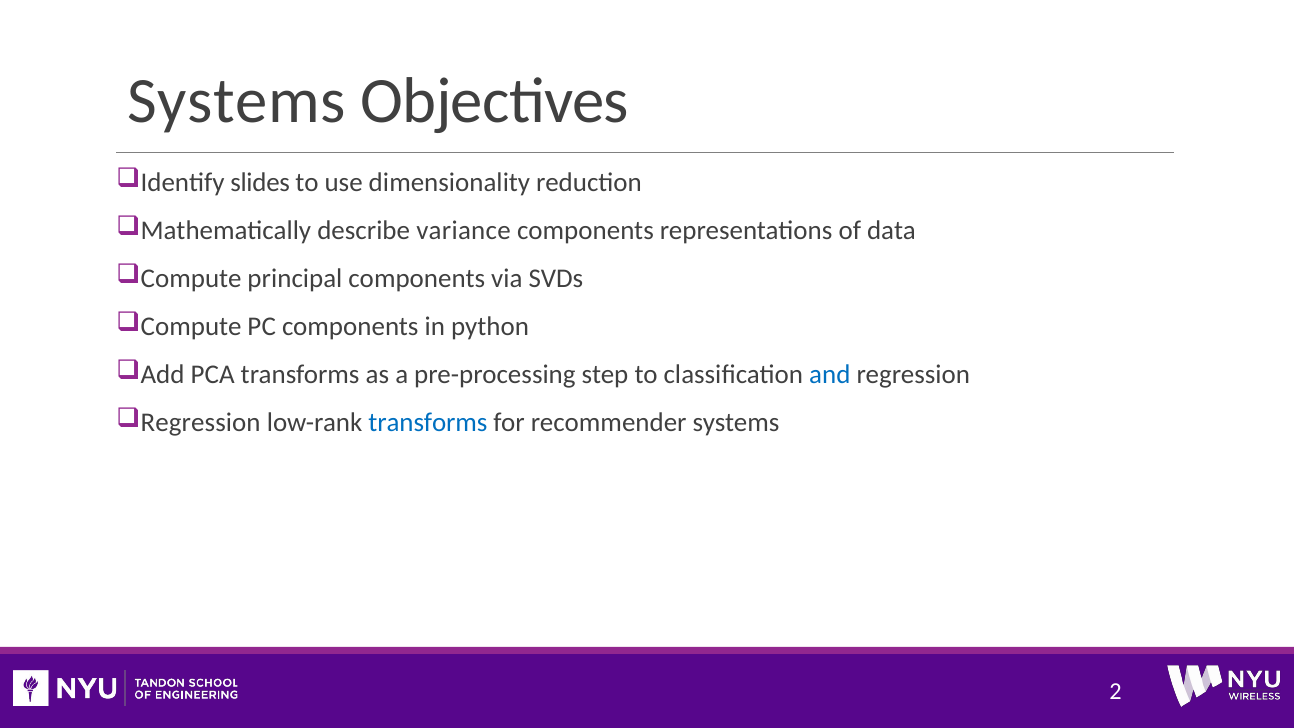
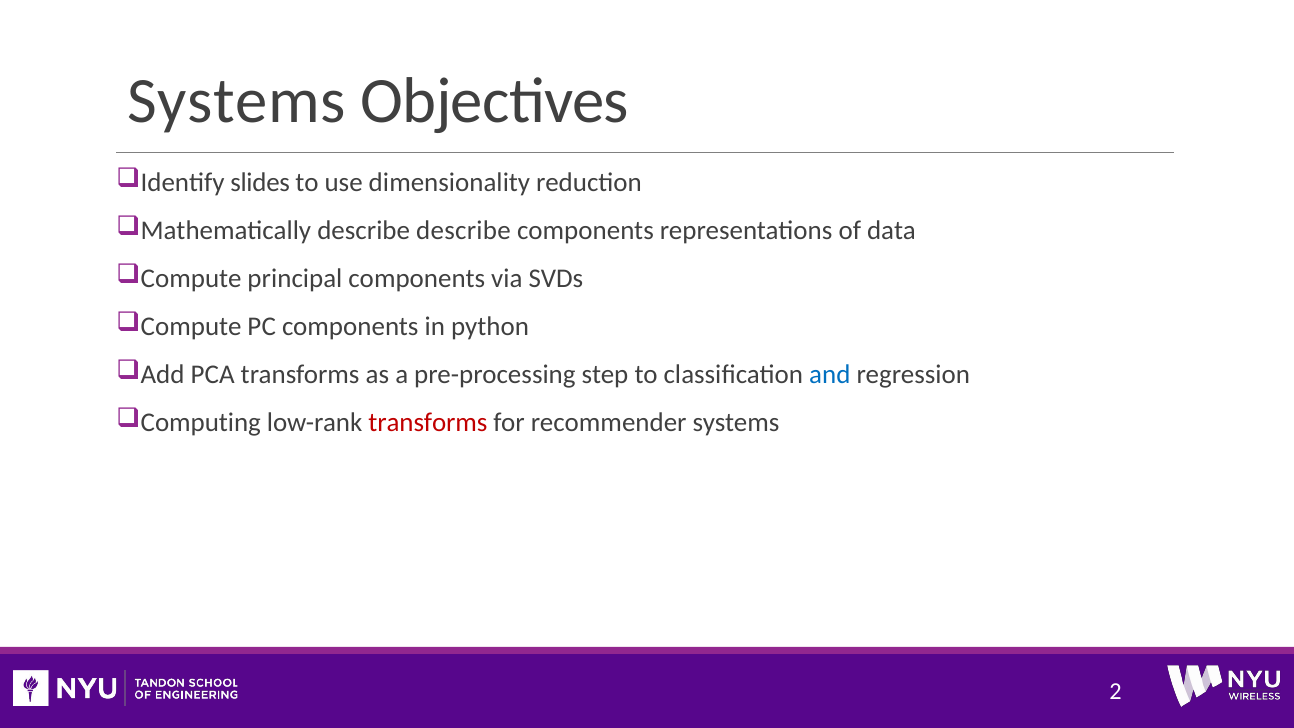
describe variance: variance -> describe
Regression at (201, 423): Regression -> Computing
transforms at (428, 423) colour: blue -> red
